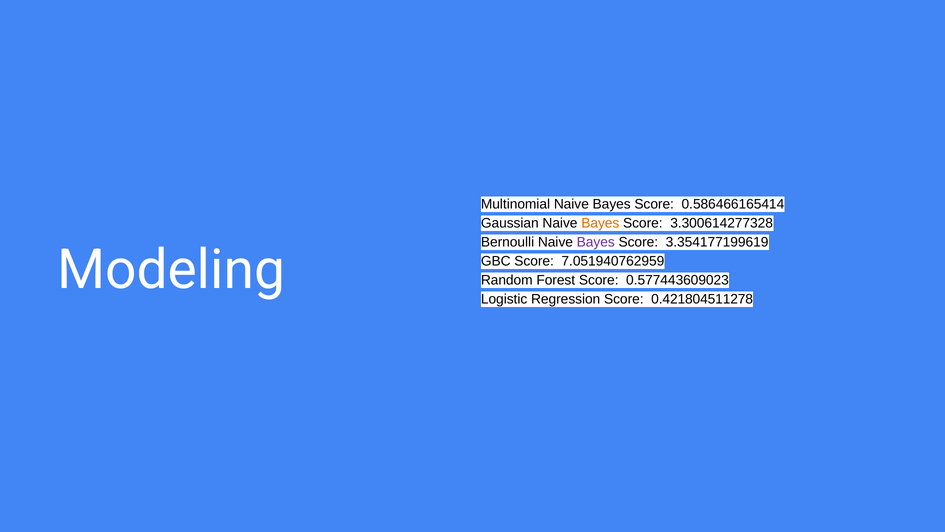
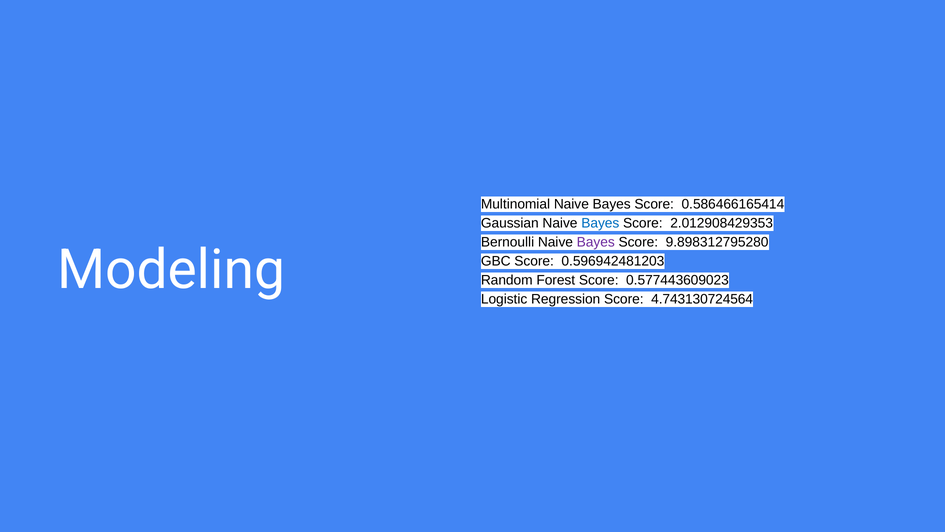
Bayes at (600, 223) colour: orange -> blue
3.300614277328: 3.300614277328 -> 2.012908429353
3.354177199619: 3.354177199619 -> 9.898312795280
7.051940762959: 7.051940762959 -> 0.596942481203
0.421804511278: 0.421804511278 -> 4.743130724564
